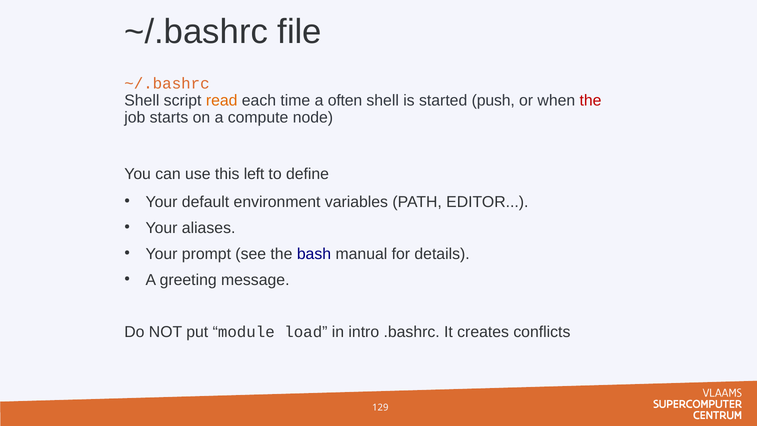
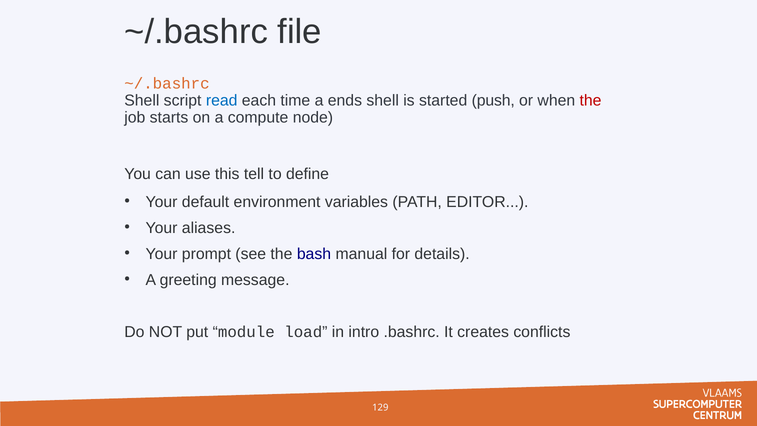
read colour: orange -> blue
often: often -> ends
left: left -> tell
